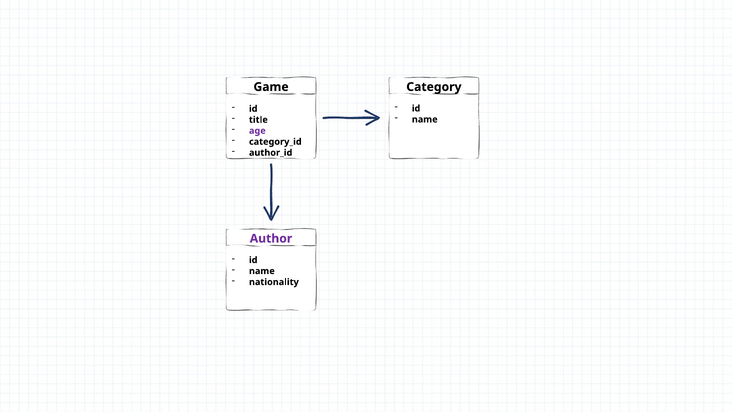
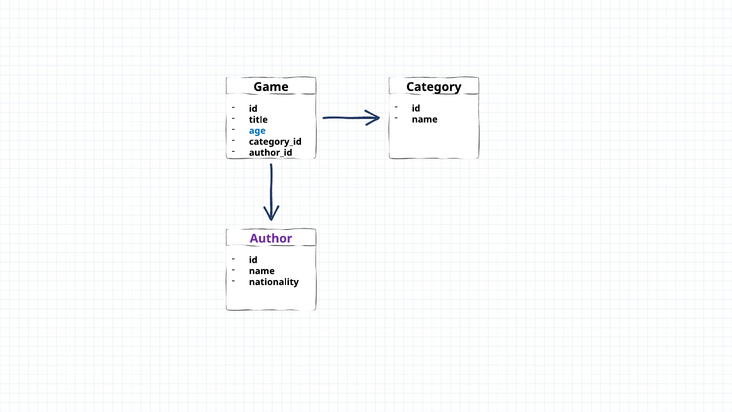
age colour: purple -> blue
